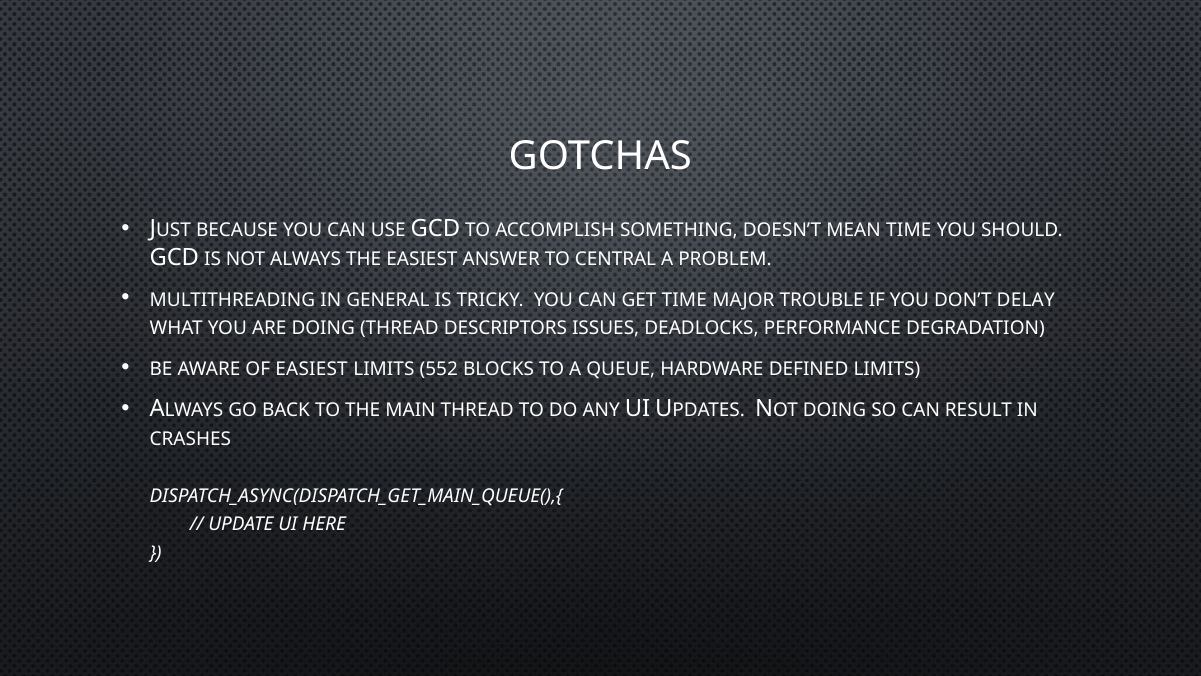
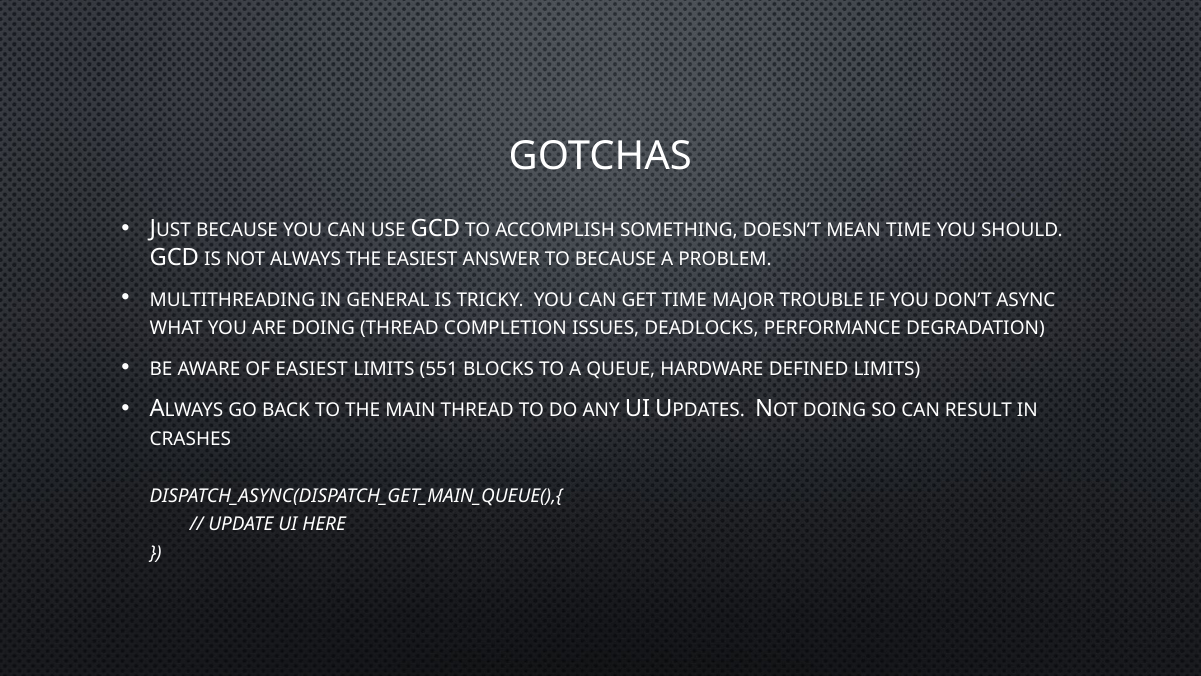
TO CENTRAL: CENTRAL -> BECAUSE
DELAY: DELAY -> ASYNC
DESCRIPTORS: DESCRIPTORS -> COMPLETION
552: 552 -> 551
